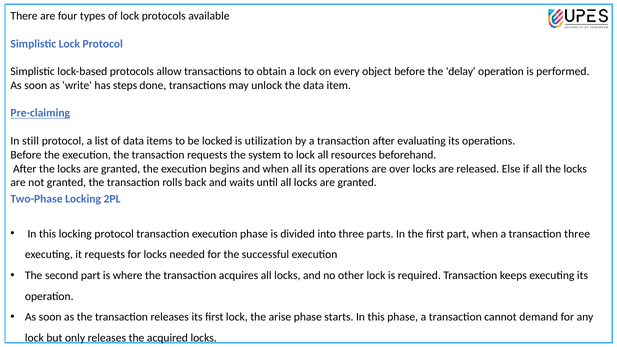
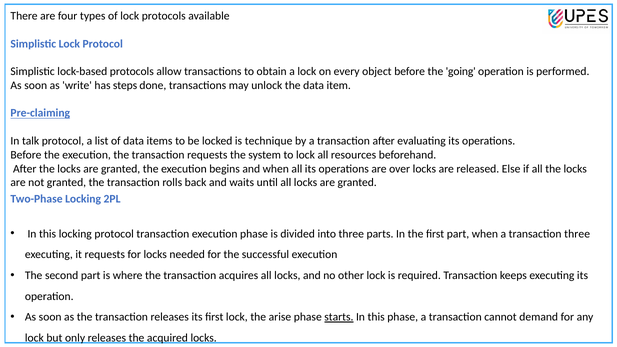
delay: delay -> going
still: still -> talk
utilization: utilization -> technique
starts underline: none -> present
